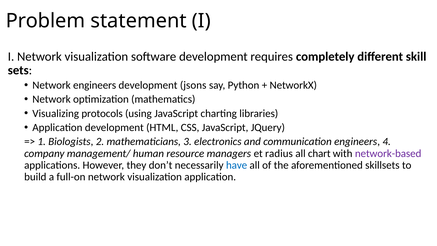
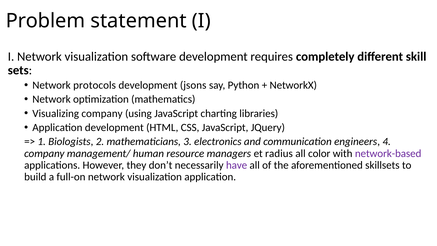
Network engineers: engineers -> protocols
Visualizing protocols: protocols -> company
chart: chart -> color
have colour: blue -> purple
